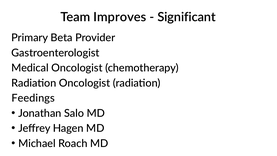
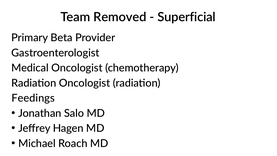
Improves: Improves -> Removed
Significant: Significant -> Superficial
